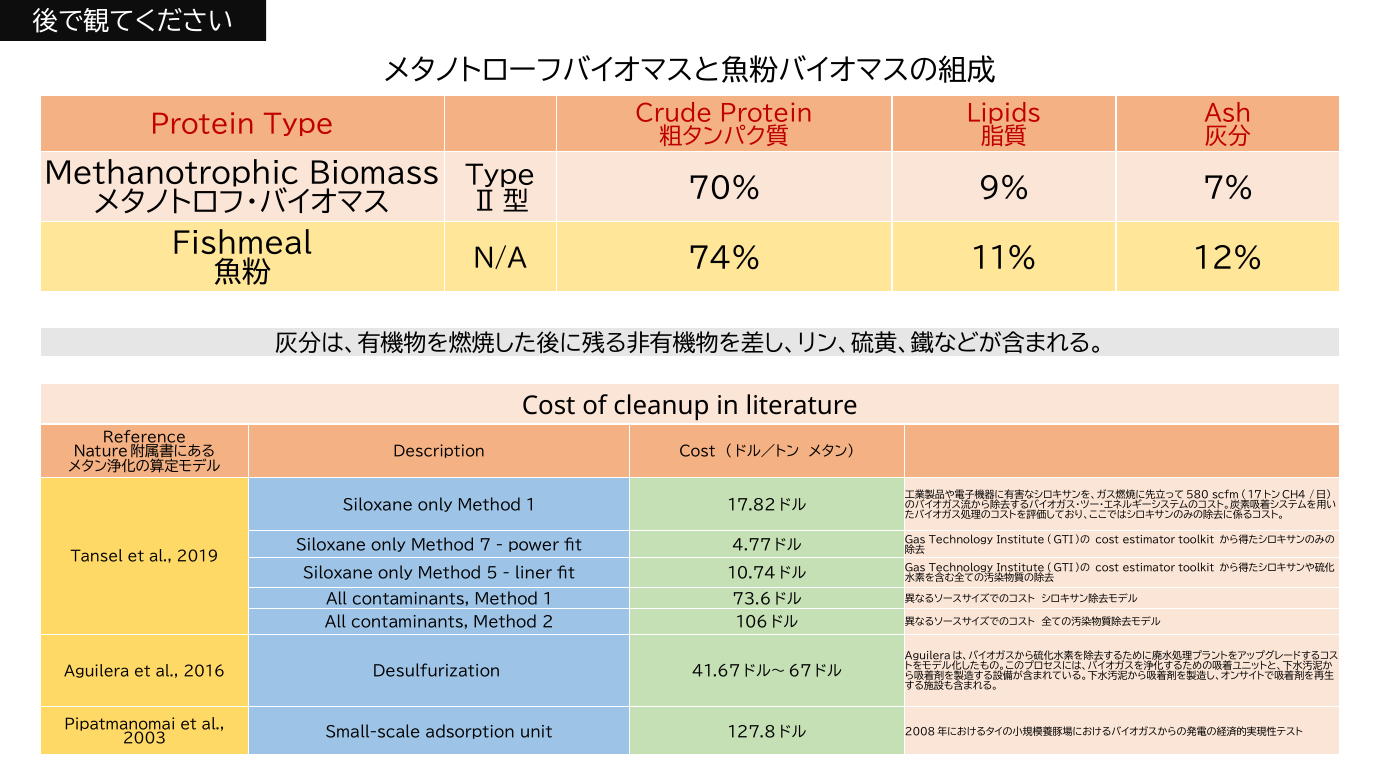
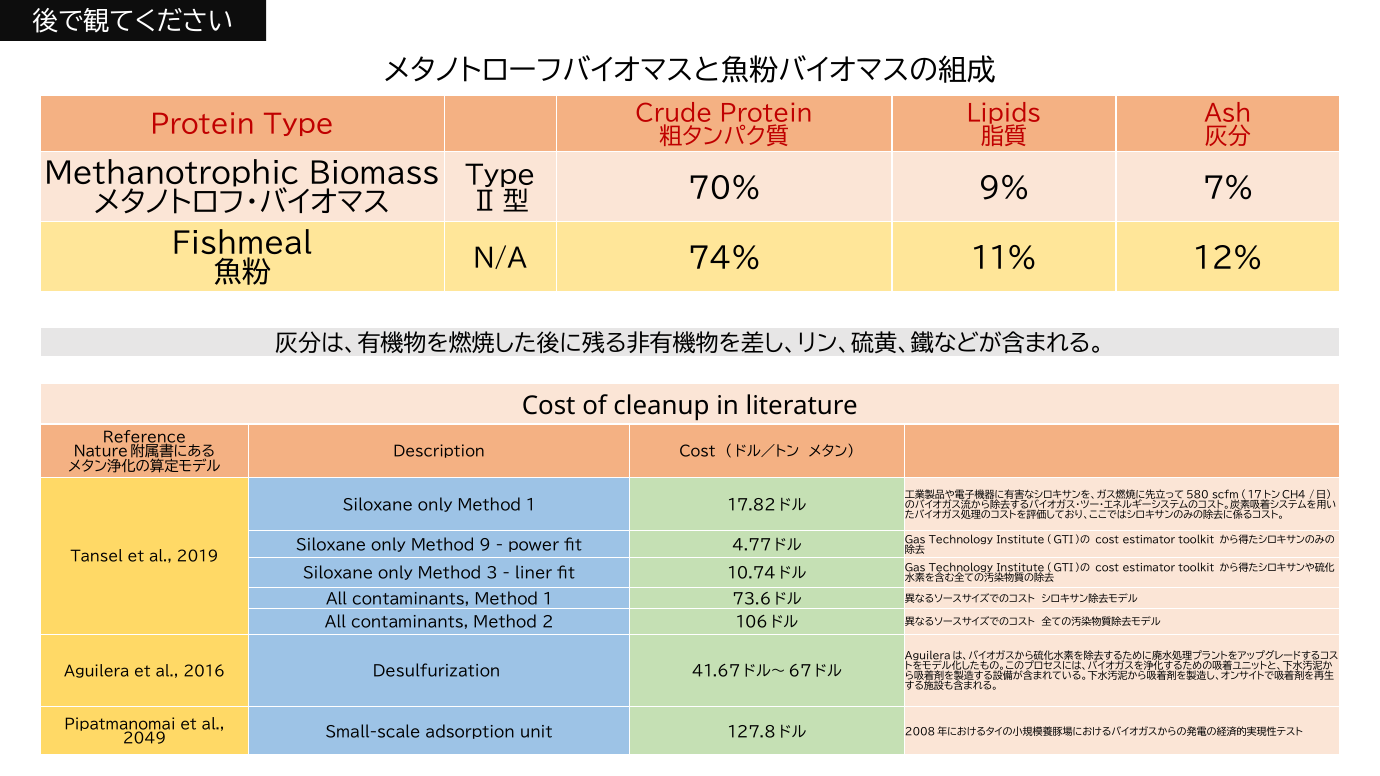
7: 7 -> 9
5: 5 -> 3
2003: 2003 -> 2049
